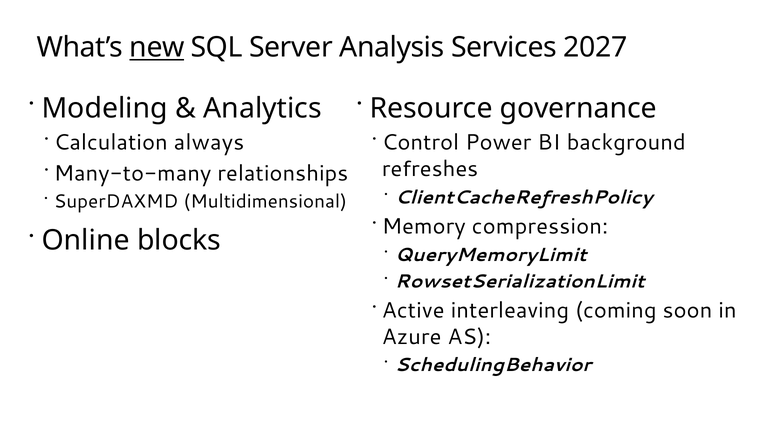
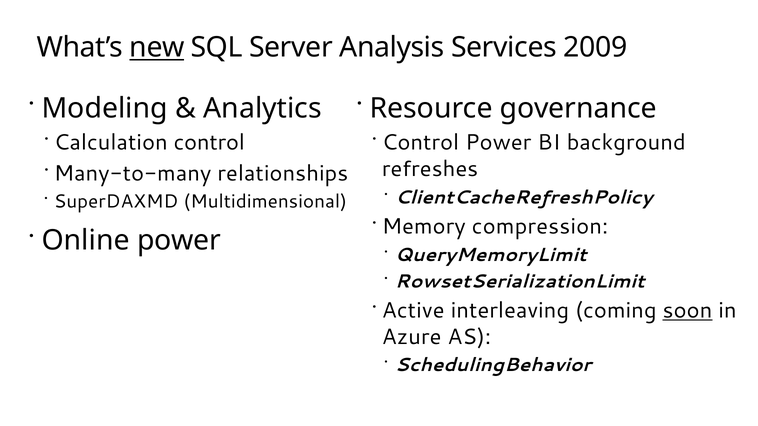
2027: 2027 -> 2009
Calculation always: always -> control
Online blocks: blocks -> power
soon underline: none -> present
